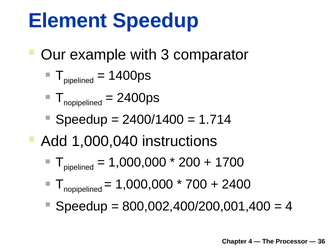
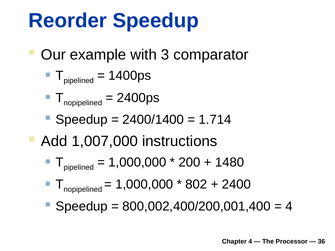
Element: Element -> Reorder
1,000,040: 1,000,040 -> 1,007,000
1700: 1700 -> 1480
700: 700 -> 802
